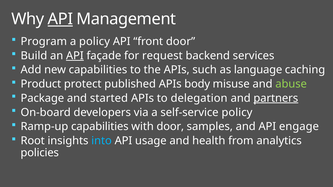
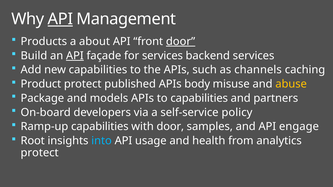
Program: Program -> Products
a policy: policy -> about
door at (181, 41) underline: none -> present
for request: request -> services
language: language -> channels
abuse colour: light green -> yellow
started: started -> models
to delegation: delegation -> capabilities
partners underline: present -> none
policies at (40, 153): policies -> protect
